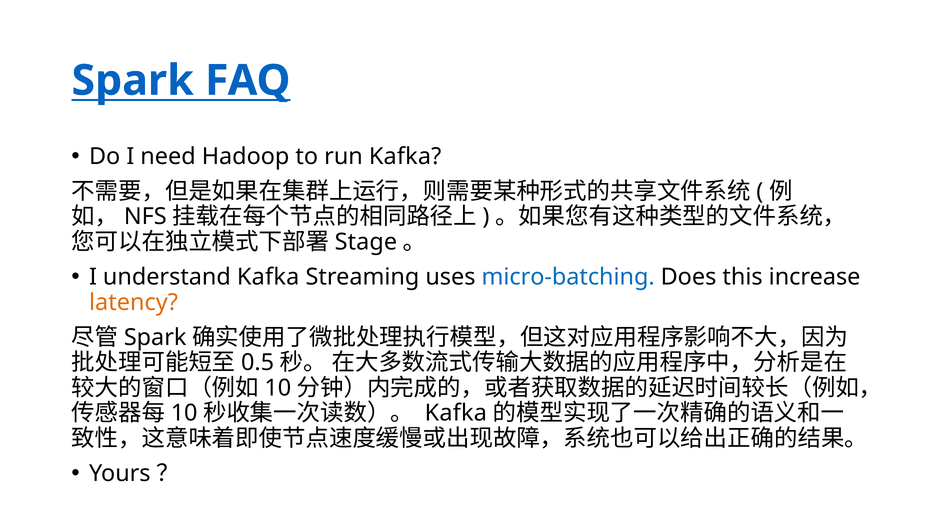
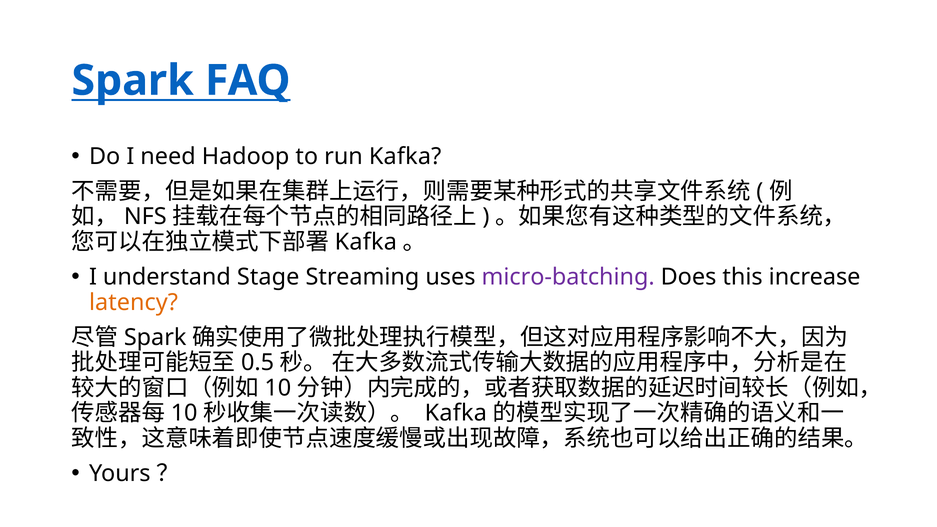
Stage at (366, 242): Stage -> Kafka
understand Kafka: Kafka -> Stage
micro-batching colour: blue -> purple
